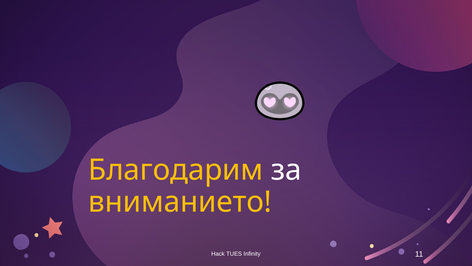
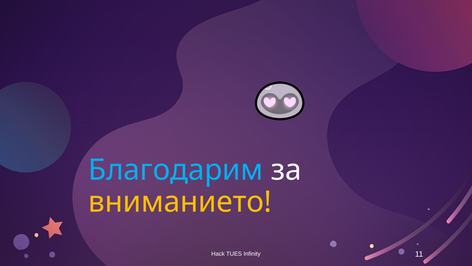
Благодарим colour: yellow -> light blue
